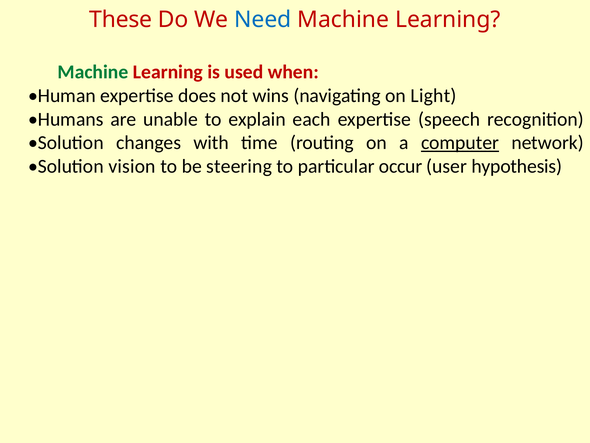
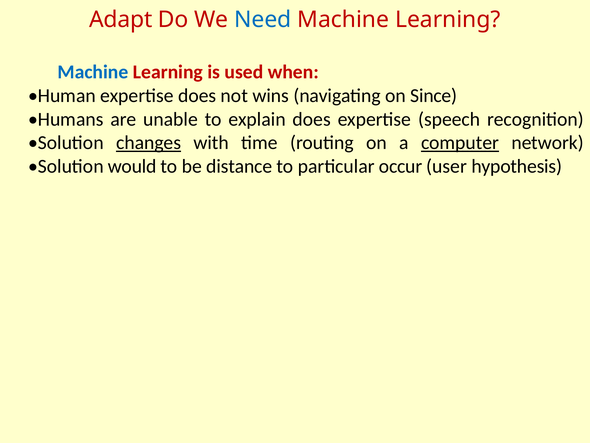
These: These -> Adapt
Machine at (93, 72) colour: green -> blue
Light: Light -> Since
explain each: each -> does
changes underline: none -> present
vision: vision -> would
steering: steering -> distance
